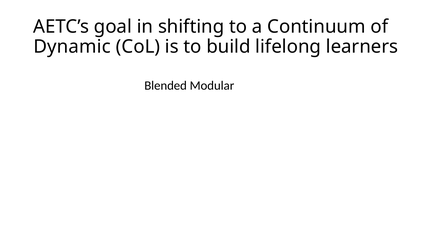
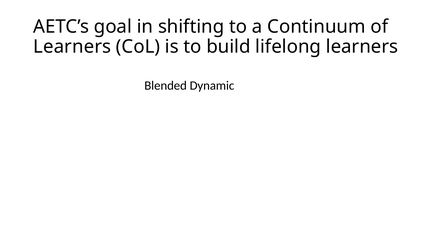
Dynamic at (72, 47): Dynamic -> Learners
Modular: Modular -> Dynamic
